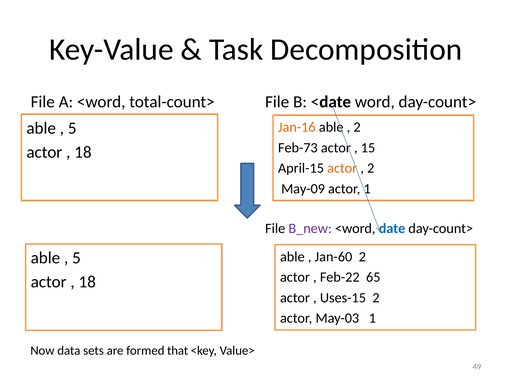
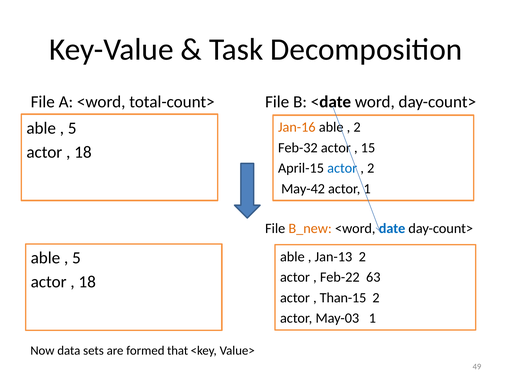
Feb-73: Feb-73 -> Feb-32
actor at (342, 168) colour: orange -> blue
May-09: May-09 -> May-42
B_new colour: purple -> orange
Jan-60: Jan-60 -> Jan-13
65: 65 -> 63
Uses-15: Uses-15 -> Than-15
